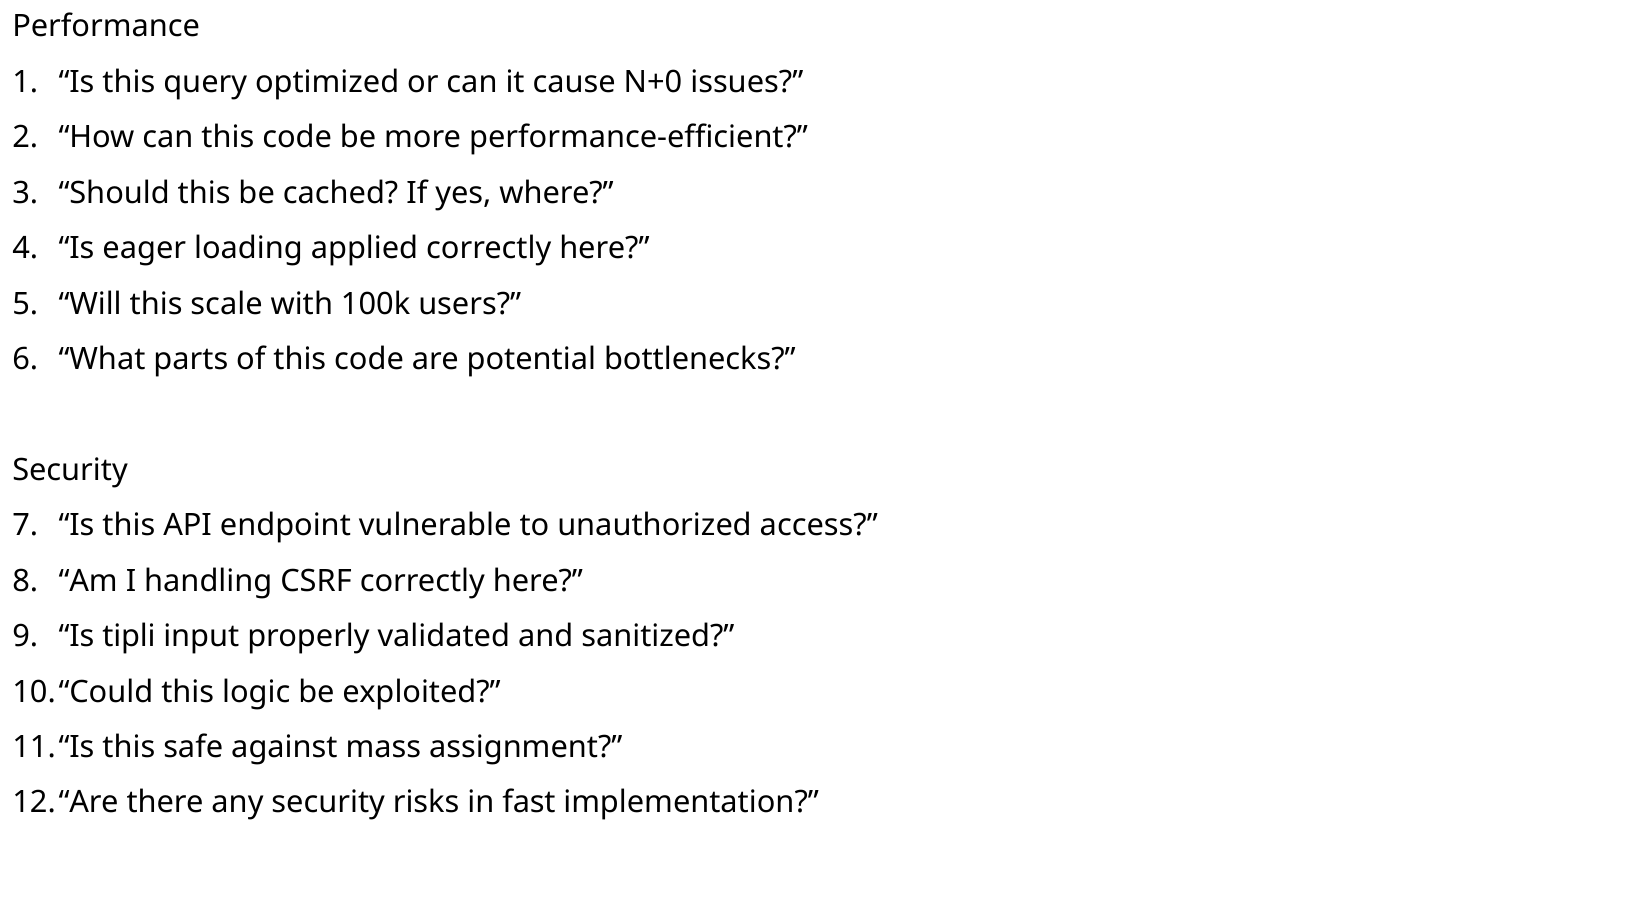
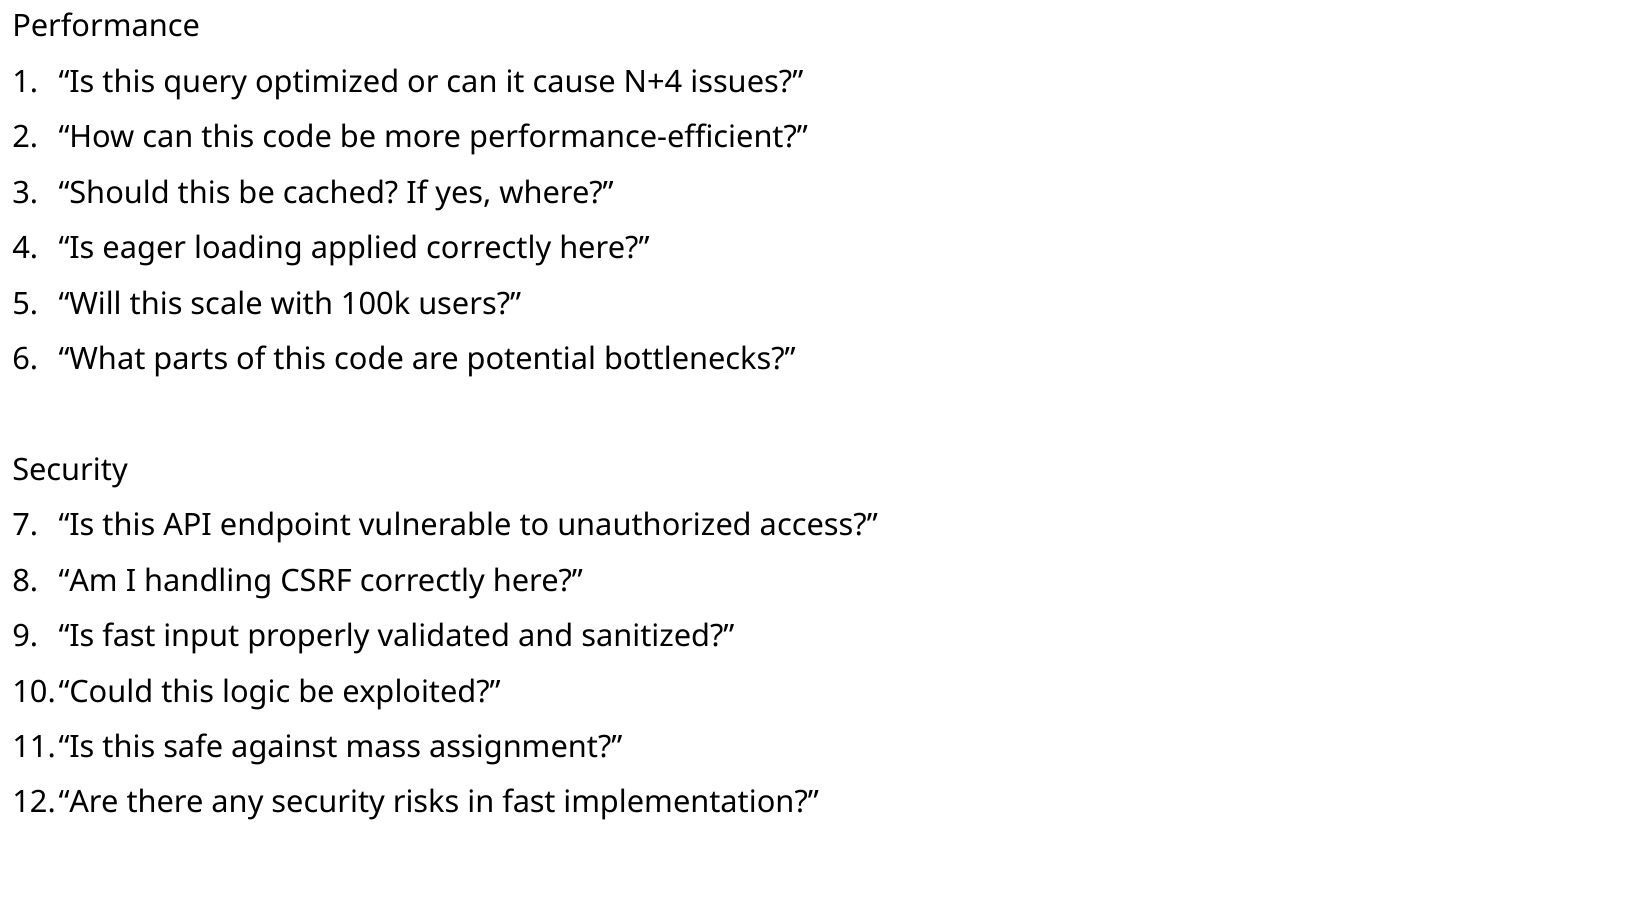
N+0: N+0 -> N+4
Is tipli: tipli -> fast
